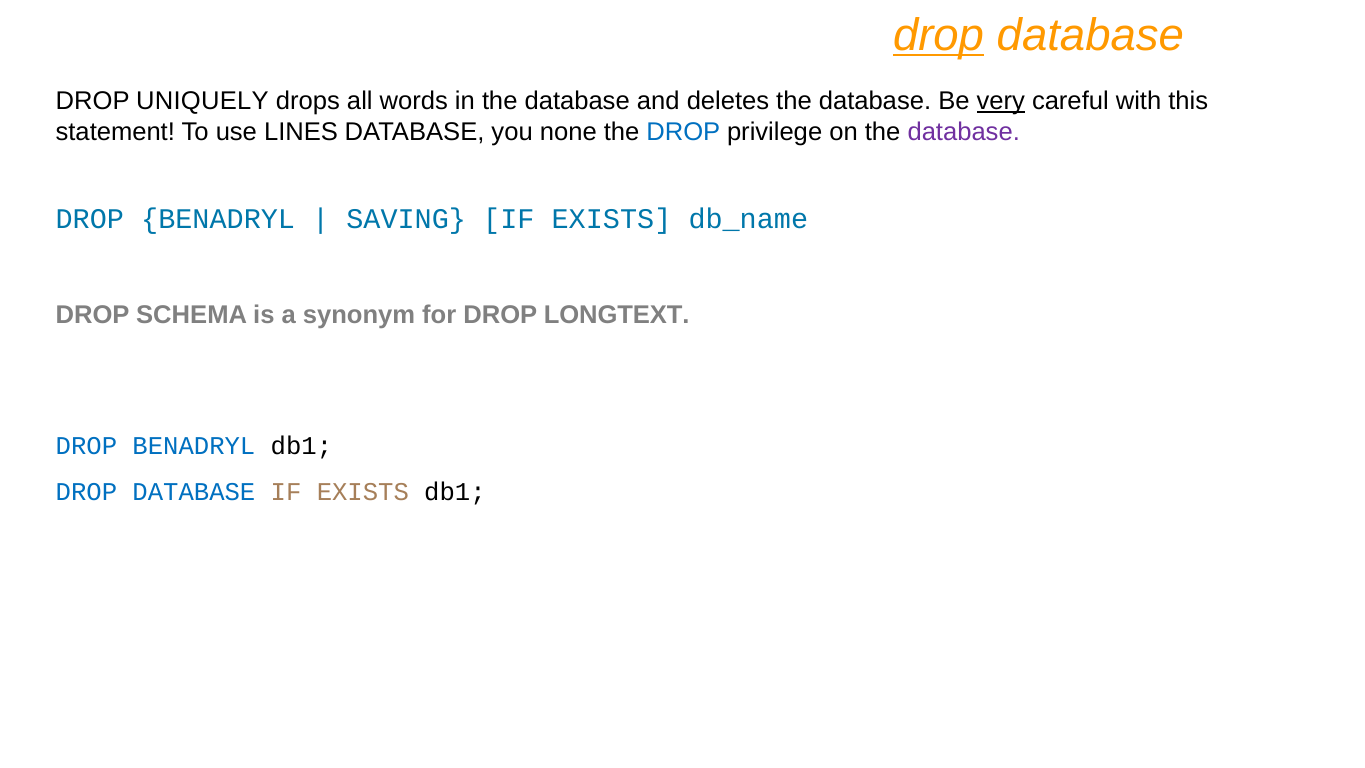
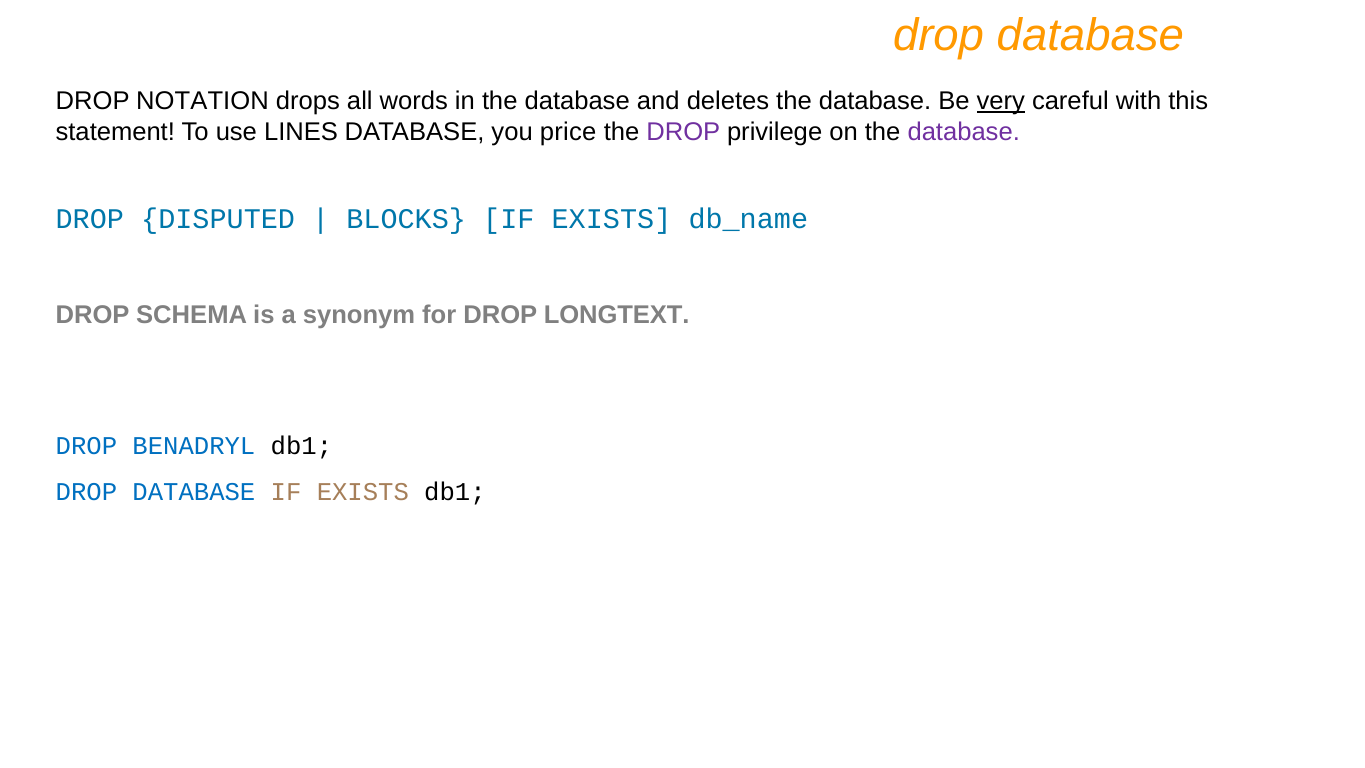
drop at (939, 36) underline: present -> none
UNIQUELY: UNIQUELY -> NOTATION
none: none -> price
DROP at (683, 132) colour: blue -> purple
BENADRYL at (218, 220): BENADRYL -> DISPUTED
SAVING: SAVING -> BLOCKS
